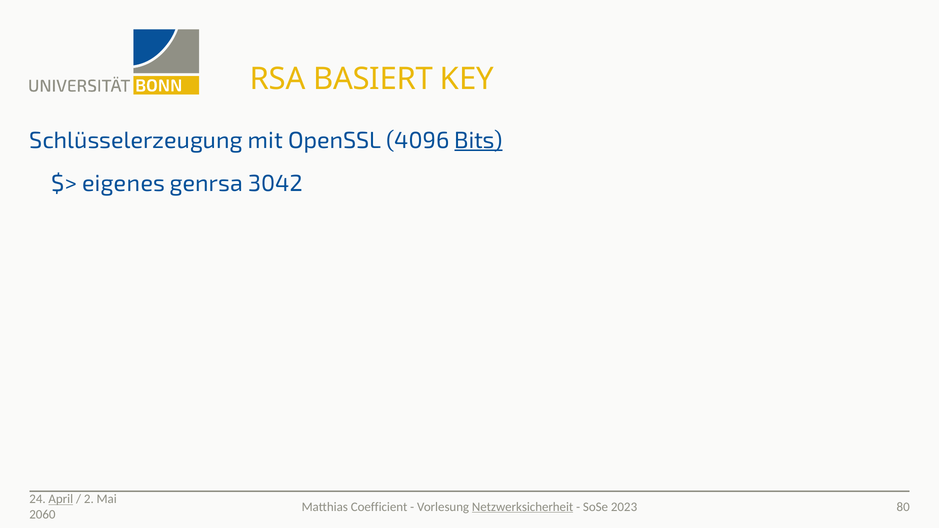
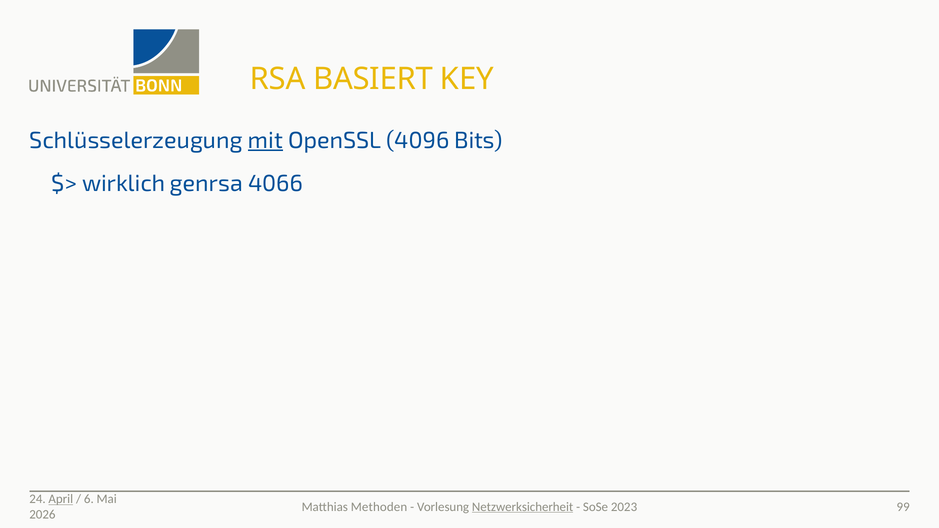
mit underline: none -> present
Bits underline: present -> none
eigenes: eigenes -> wirklich
3042: 3042 -> 4066
2: 2 -> 6
Coefficient: Coefficient -> Methoden
80: 80 -> 99
2060: 2060 -> 2026
